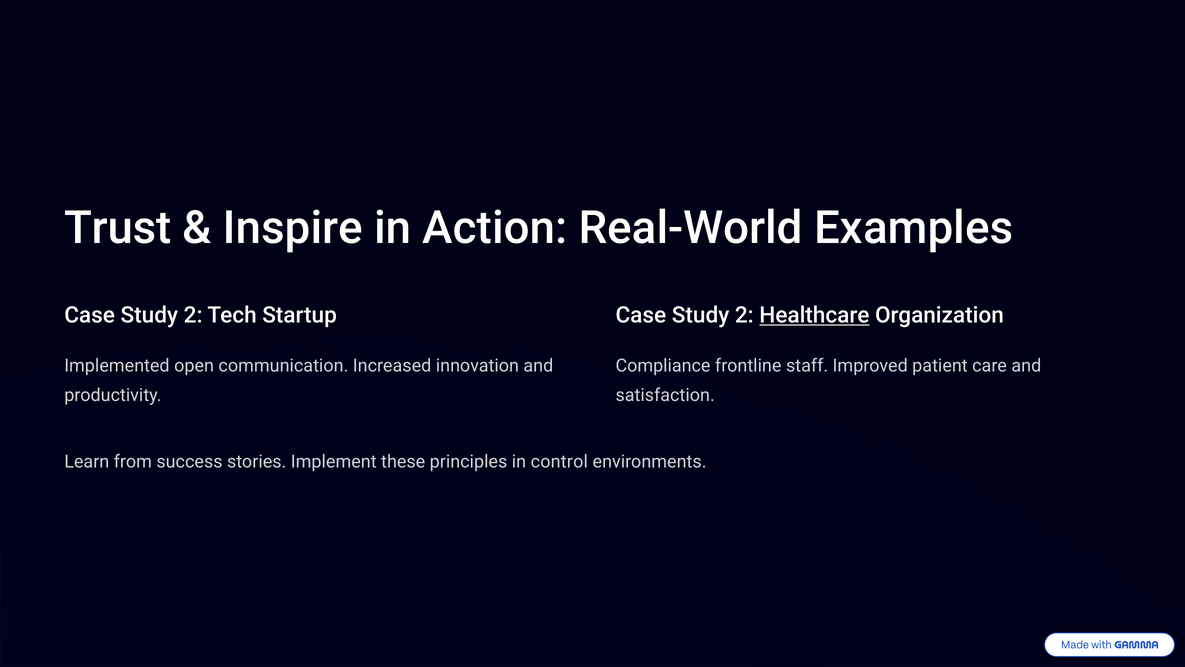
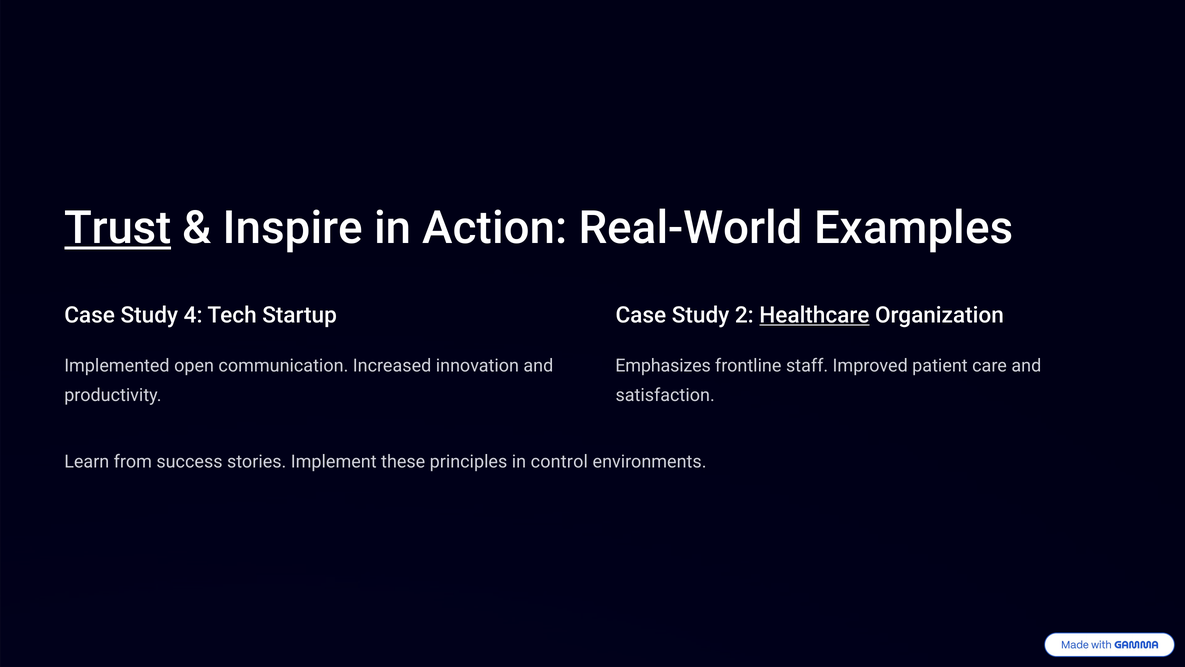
Trust underline: none -> present
2 at (193, 315): 2 -> 4
Compliance: Compliance -> Emphasizes
